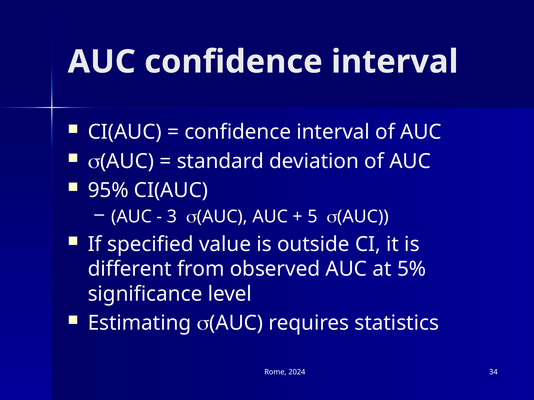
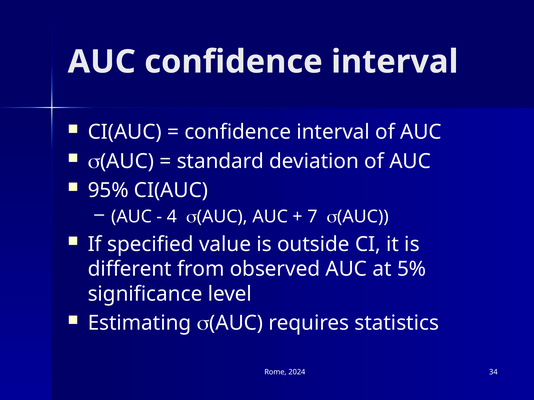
3: 3 -> 4
5: 5 -> 7
